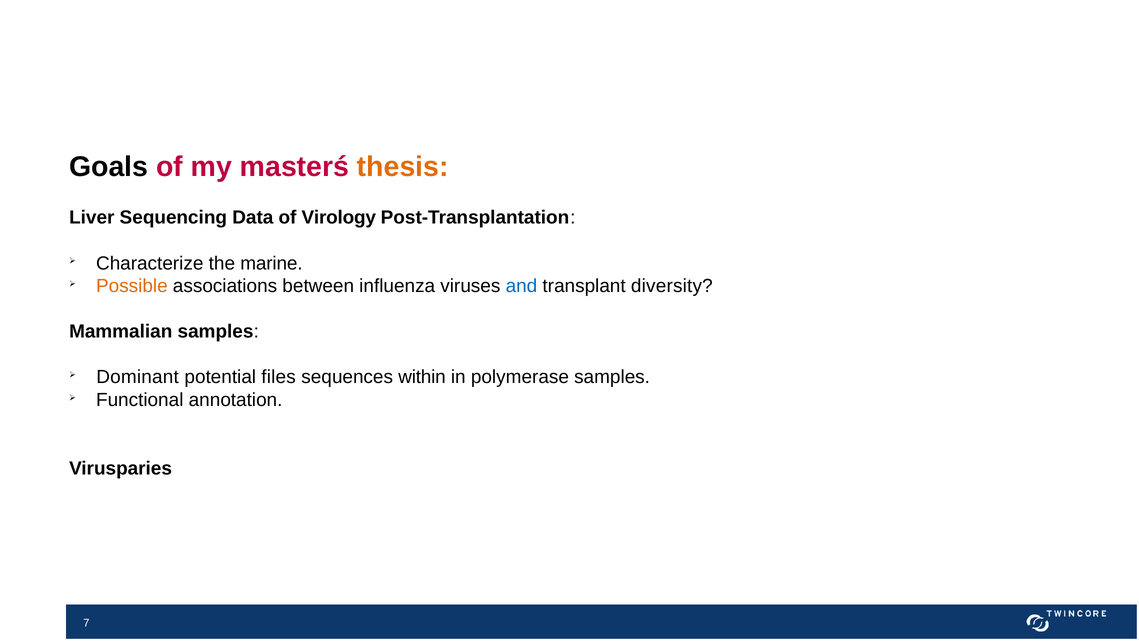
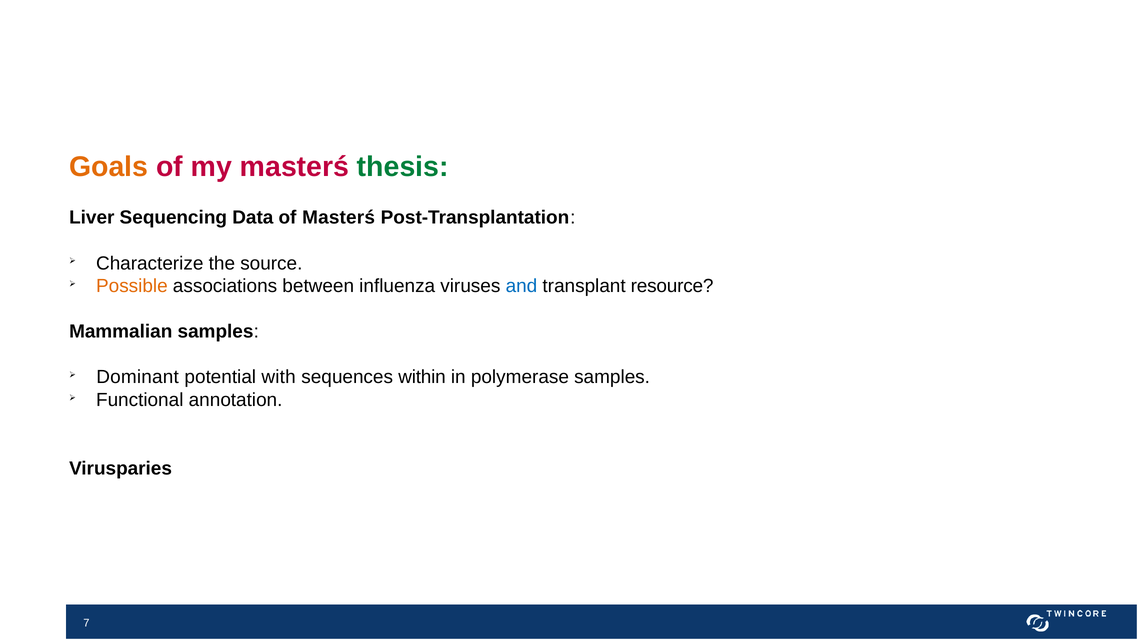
Goals colour: black -> orange
thesis colour: orange -> green
of Virology: Virology -> Masterś
marine: marine -> source
diversity: diversity -> resource
files: files -> with
